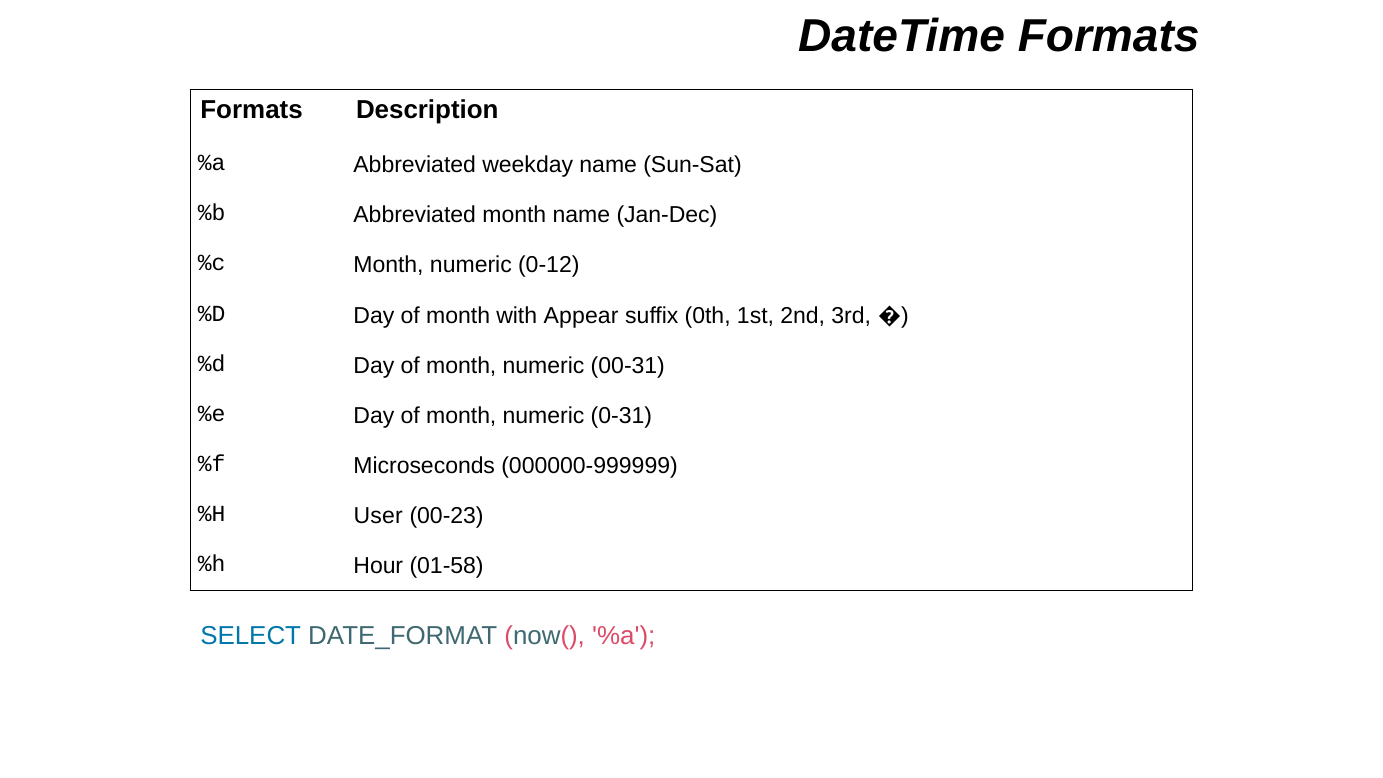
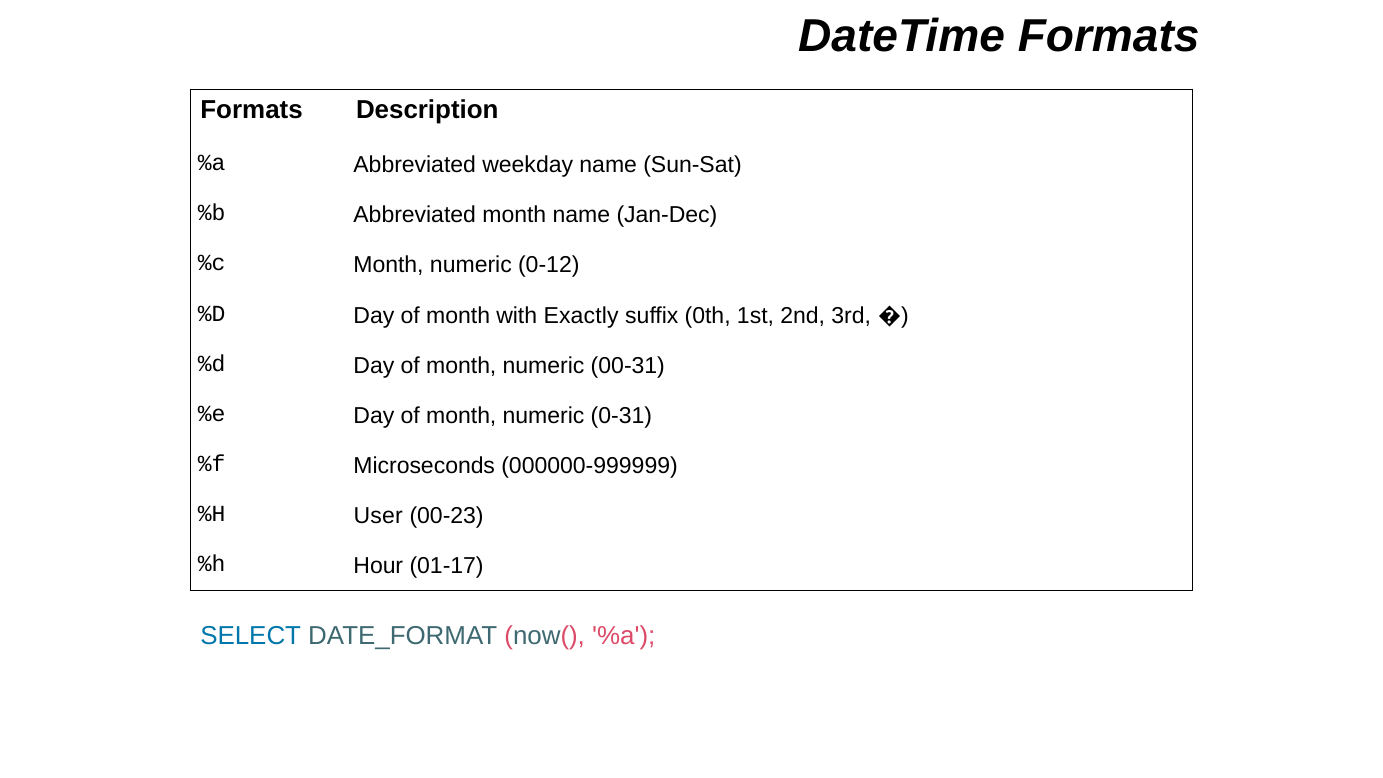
Appear: Appear -> Exactly
01-58: 01-58 -> 01-17
